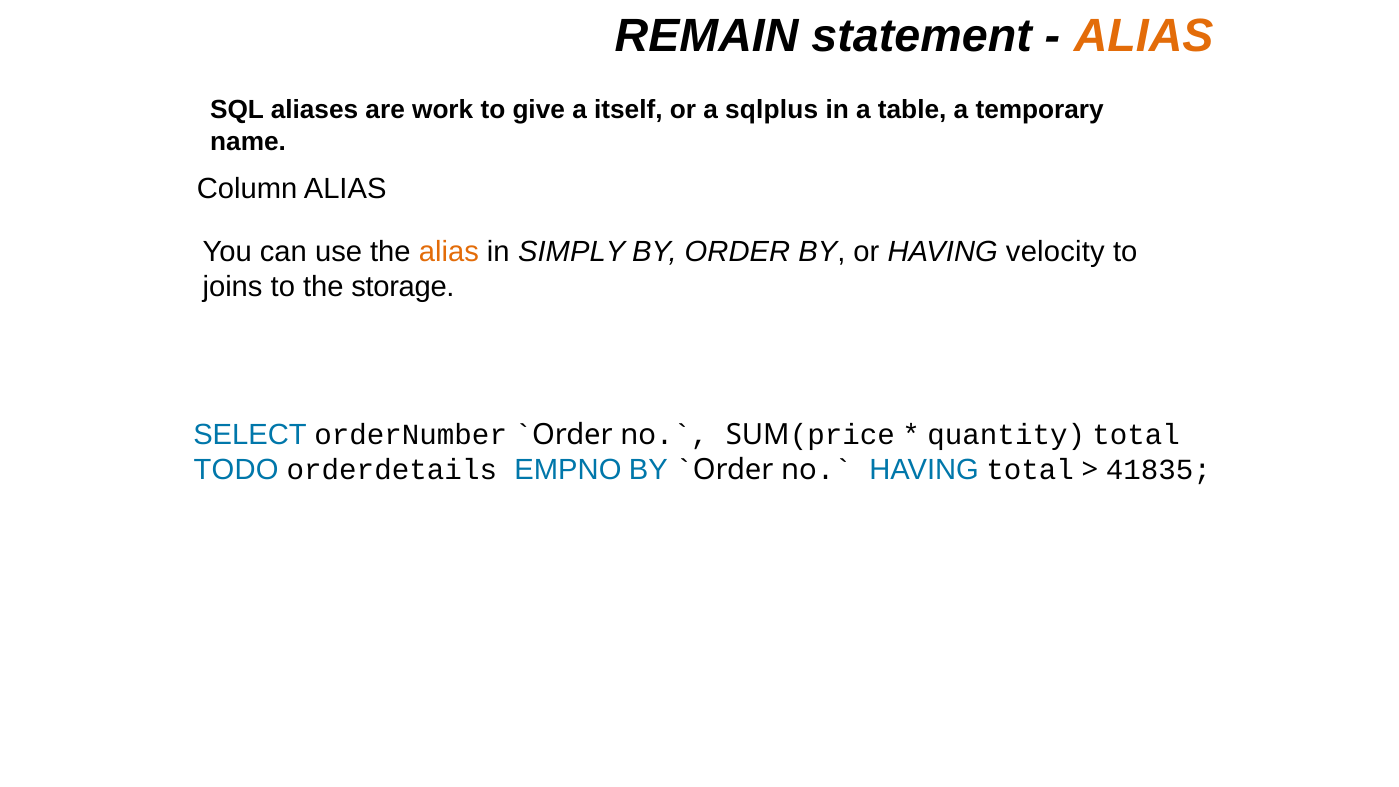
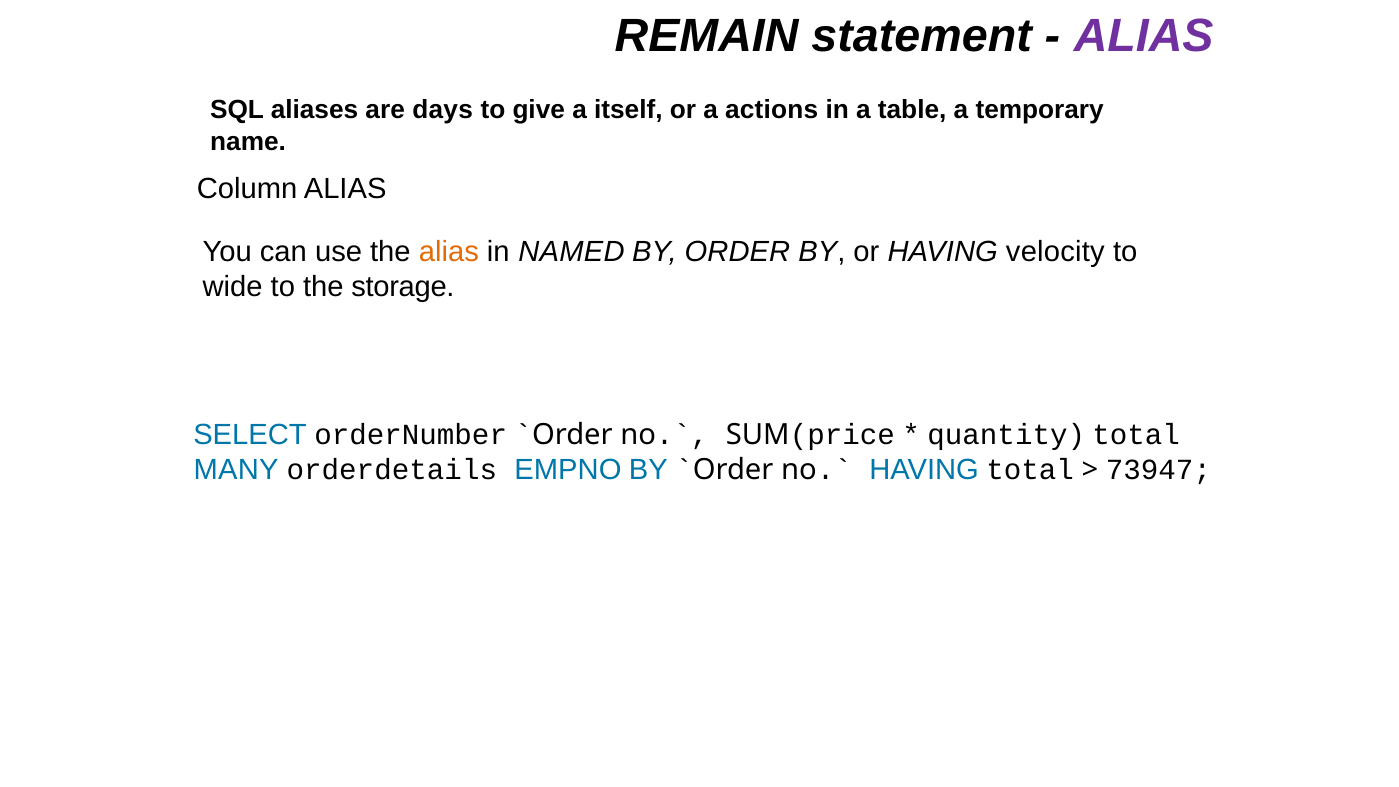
ALIAS at (1144, 36) colour: orange -> purple
work: work -> days
sqlplus: sqlplus -> actions
SIMPLY: SIMPLY -> NAMED
joins: joins -> wide
TODO: TODO -> MANY
41835: 41835 -> 73947
